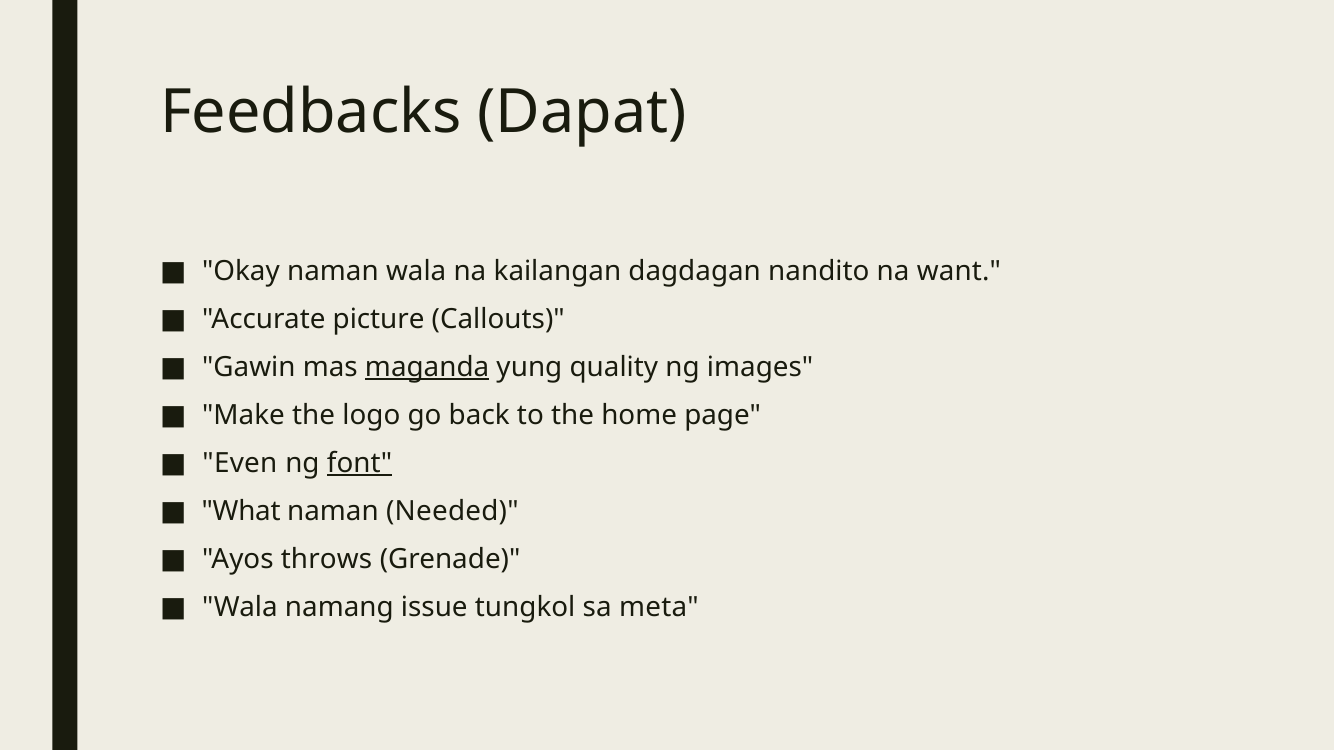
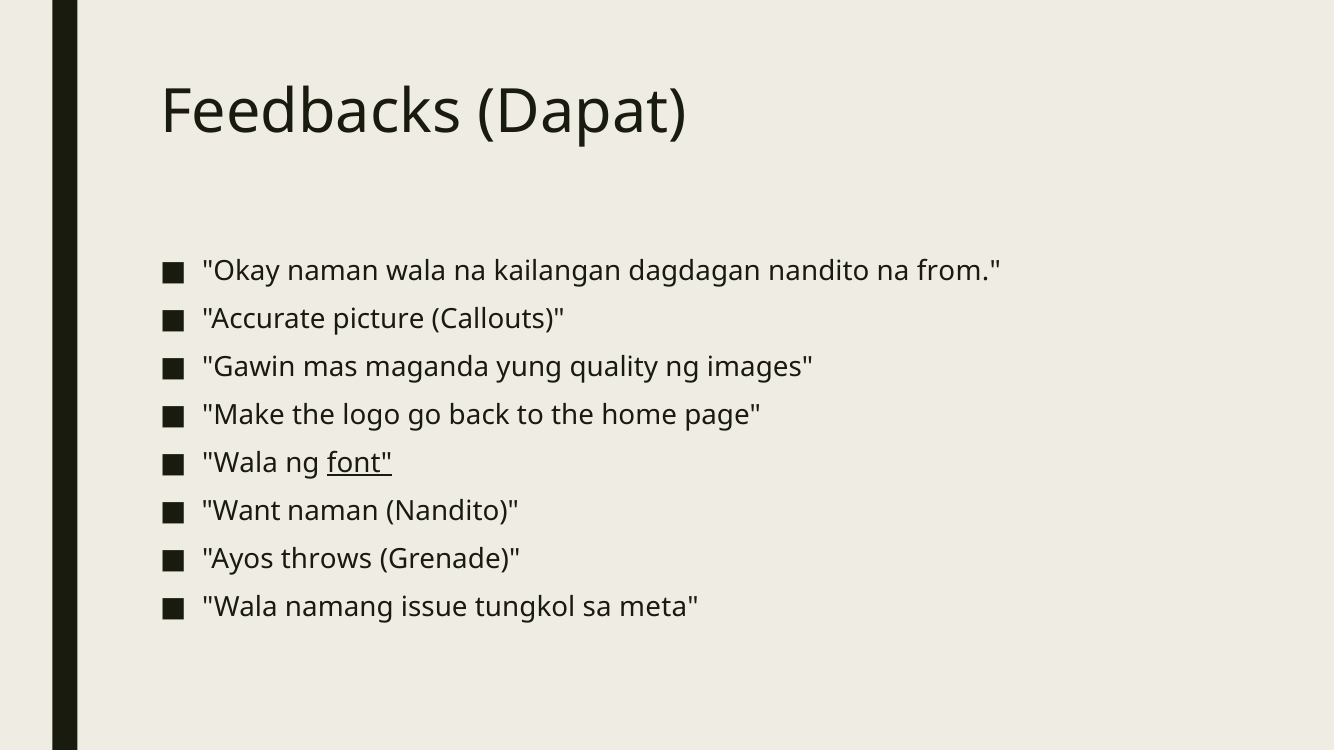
want: want -> from
maganda underline: present -> none
Even at (240, 463): Even -> Wala
What: What -> Want
naman Needed: Needed -> Nandito
